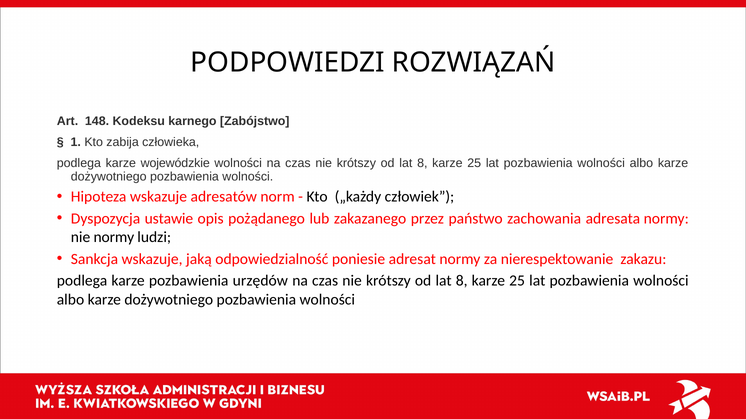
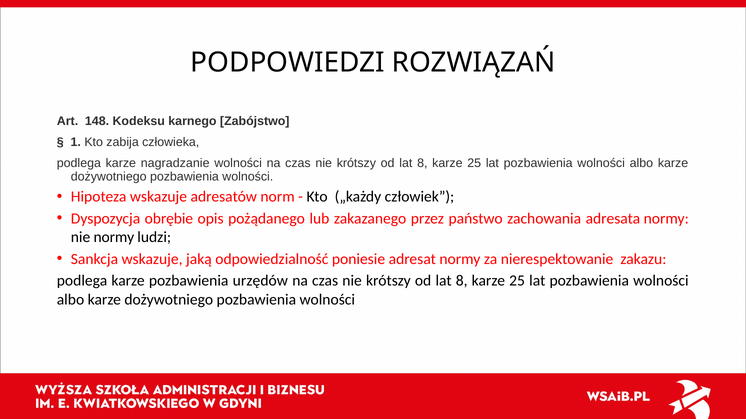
wojewódzkie: wojewódzkie -> nagradzanie
ustawie: ustawie -> obrębie
